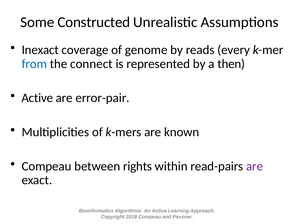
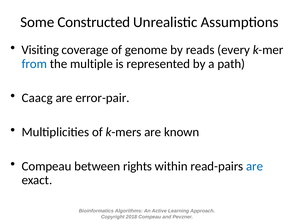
Inexact: Inexact -> Visiting
connect: connect -> multiple
then: then -> path
Active at (37, 98): Active -> Caacg
are at (255, 166) colour: purple -> blue
